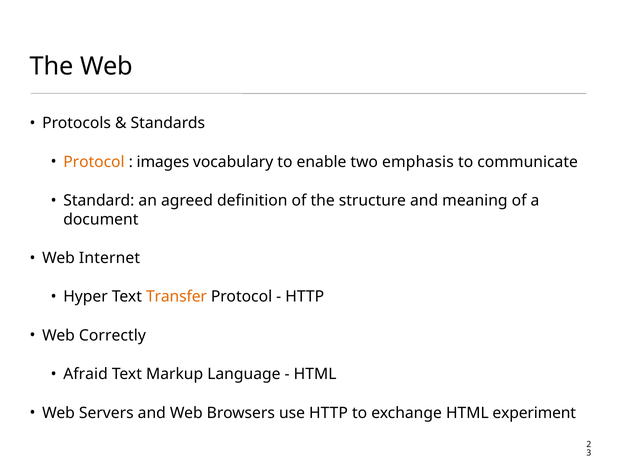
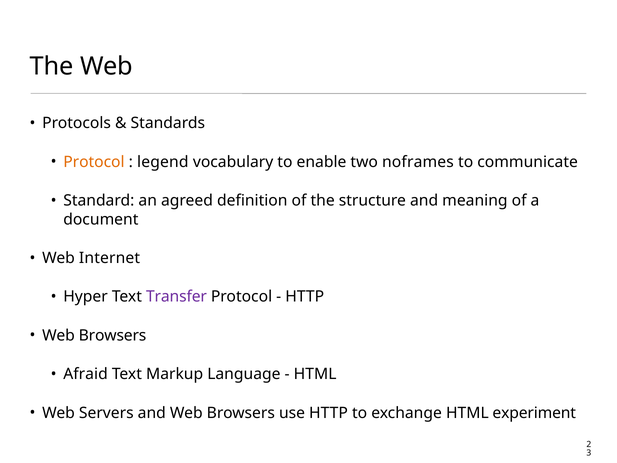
images: images -> legend
emphasis: emphasis -> noframes
Transfer colour: orange -> purple
Correctly at (112, 335): Correctly -> Browsers
